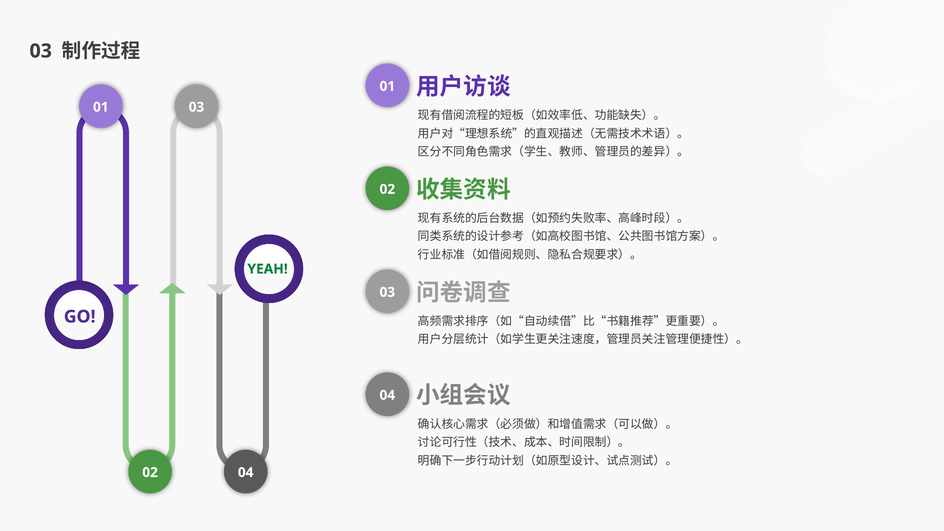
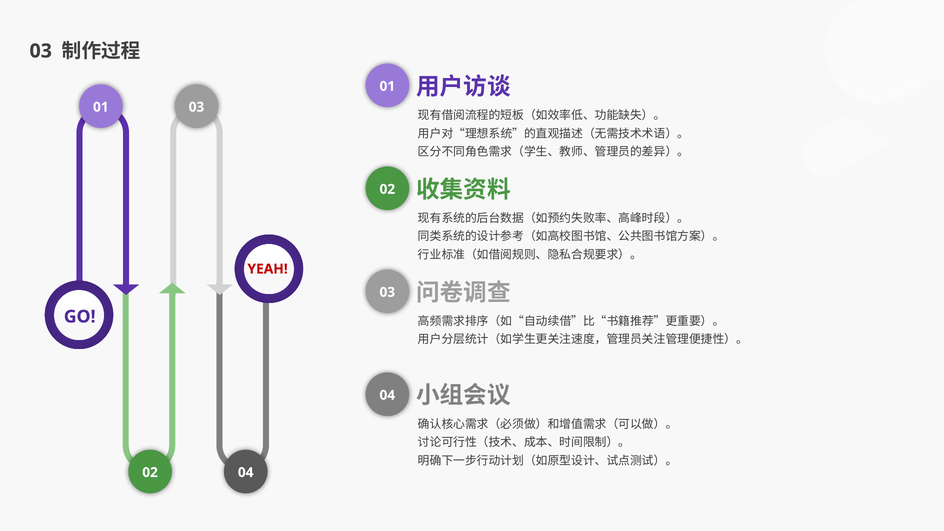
YEAH colour: green -> red
